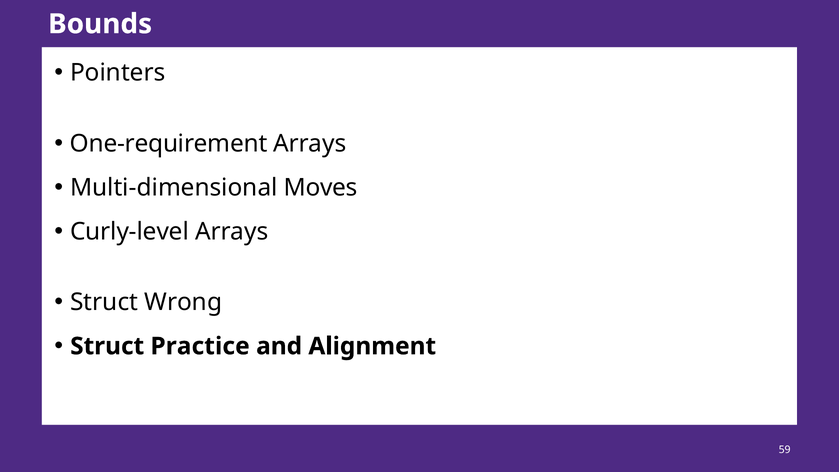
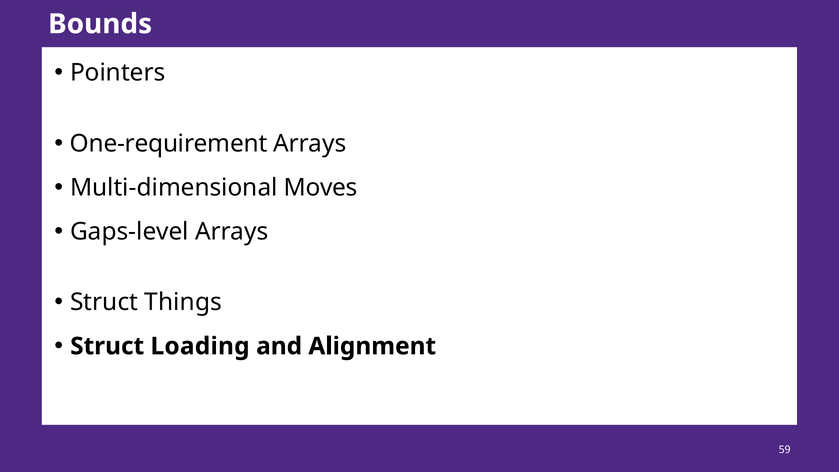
Curly-level: Curly-level -> Gaps-level
Wrong: Wrong -> Things
Practice: Practice -> Loading
